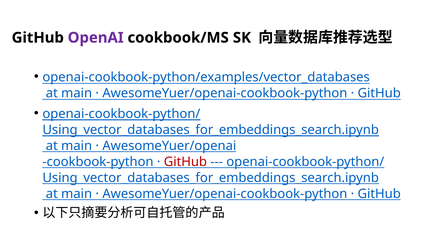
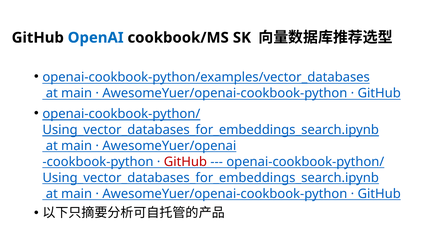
OpenAI colour: purple -> blue
